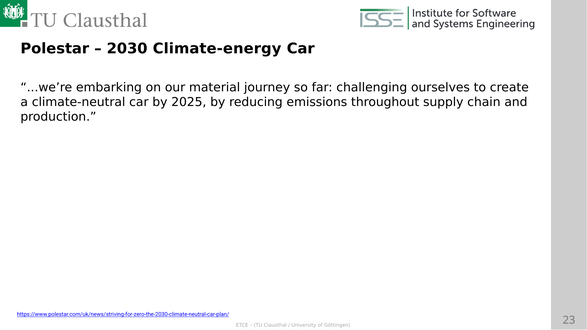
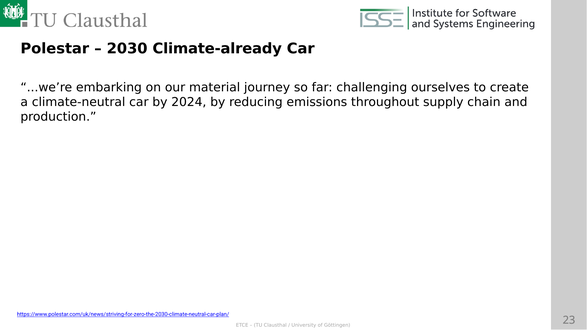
Climate-energy: Climate-energy -> Climate-already
2025: 2025 -> 2024
